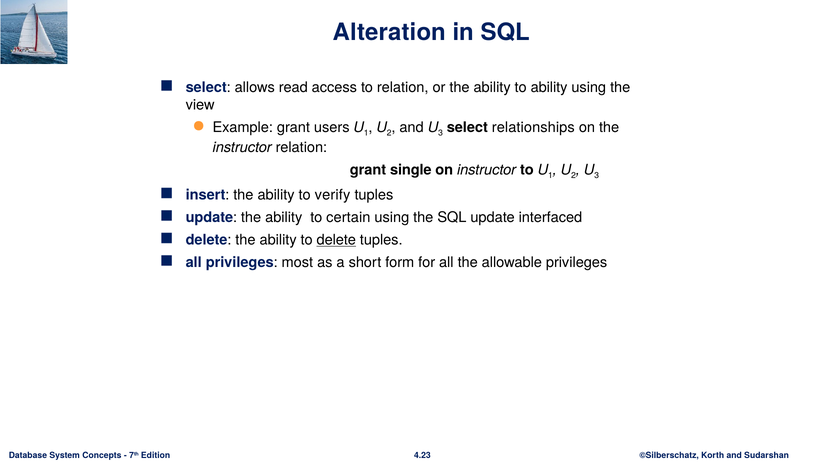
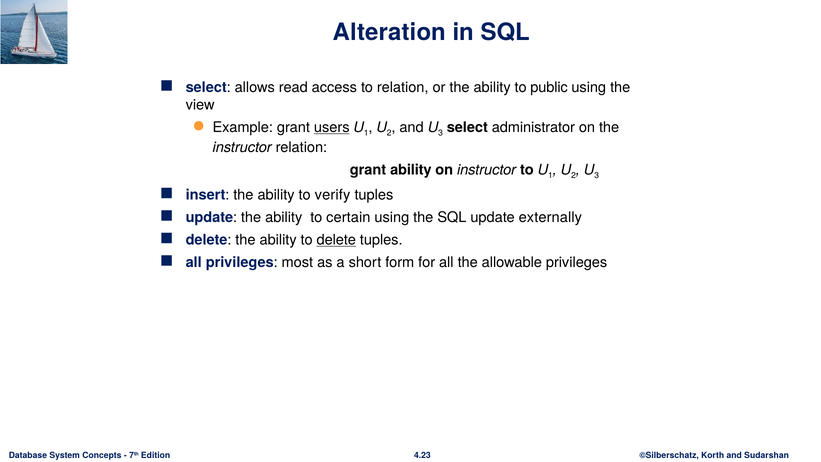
to ability: ability -> public
users underline: none -> present
relationships: relationships -> administrator
grant single: single -> ability
interfaced: interfaced -> externally
